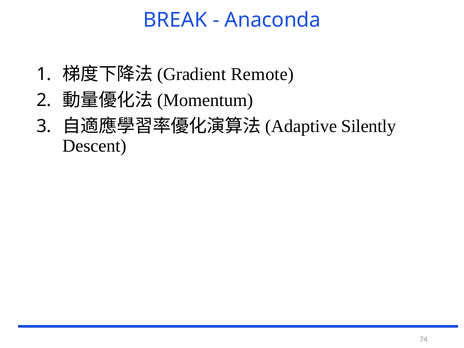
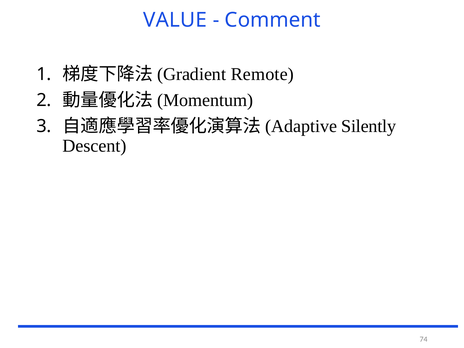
BREAK: BREAK -> VALUE
Anaconda: Anaconda -> Comment
